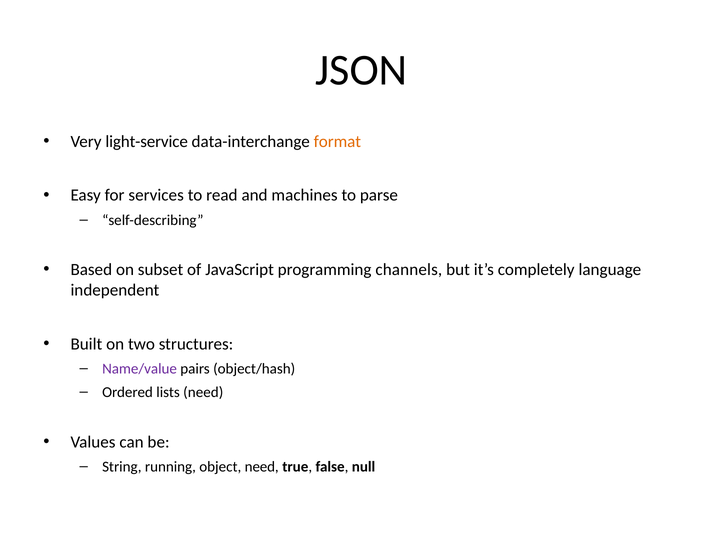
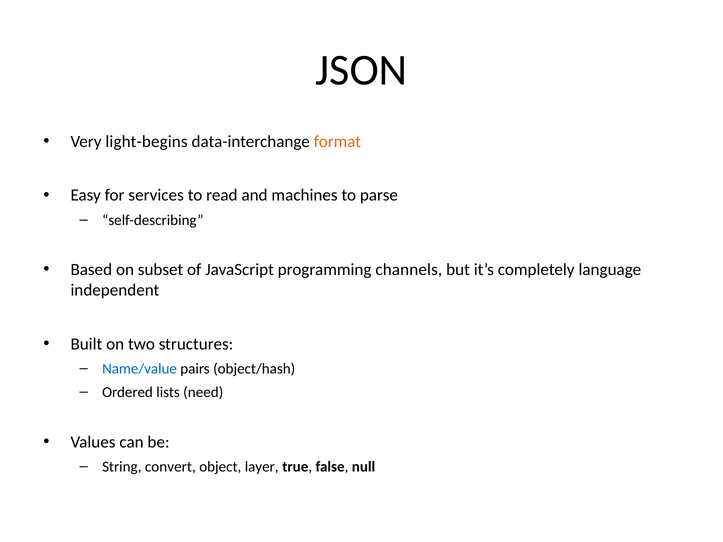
light-service: light-service -> light-begins
Name/value colour: purple -> blue
running: running -> convert
object need: need -> layer
